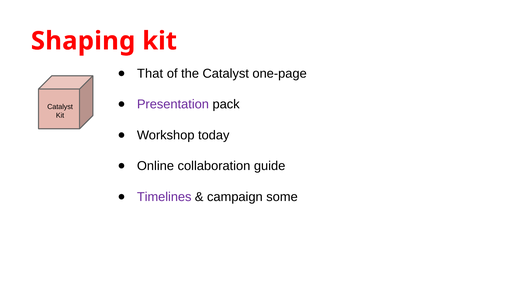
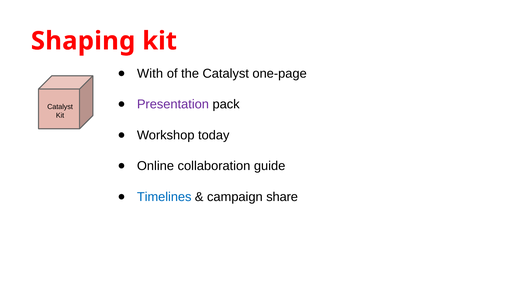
That: That -> With
Timelines colour: purple -> blue
some: some -> share
